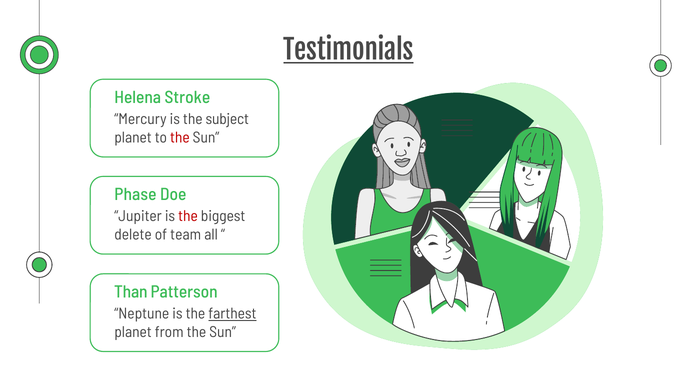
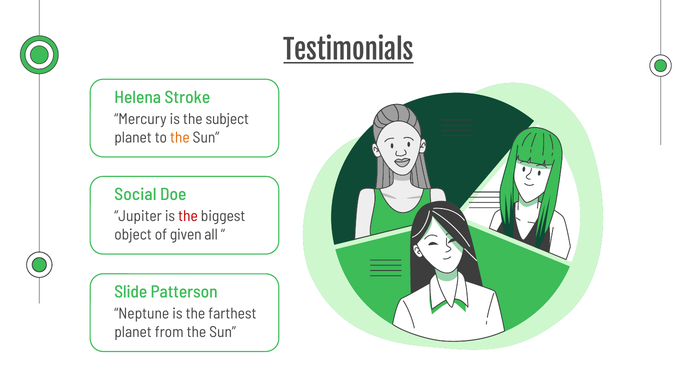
the at (180, 138) colour: red -> orange
Phase: Phase -> Social
delete: delete -> object
team: team -> given
Than: Than -> Slide
farthest underline: present -> none
